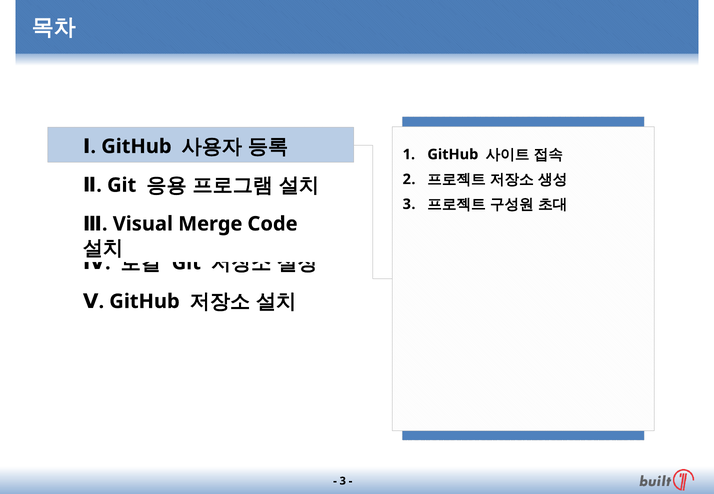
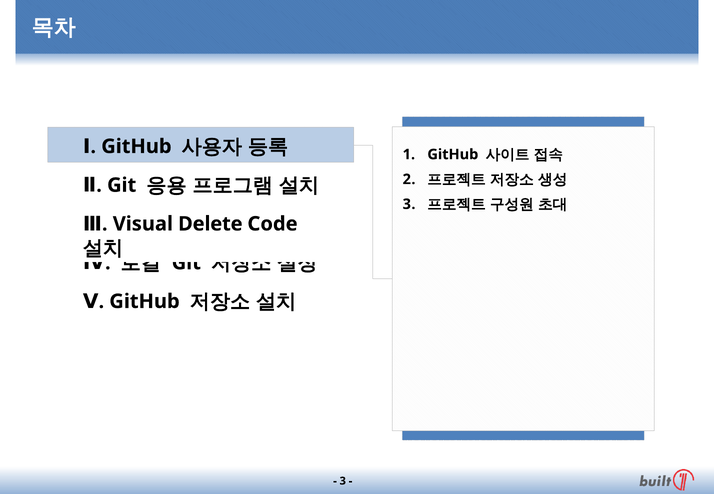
Merge: Merge -> Delete
